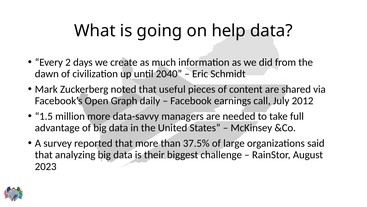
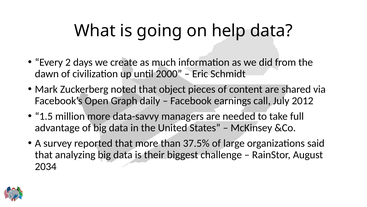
2040: 2040 -> 2000
useful: useful -> object
2023: 2023 -> 2034
